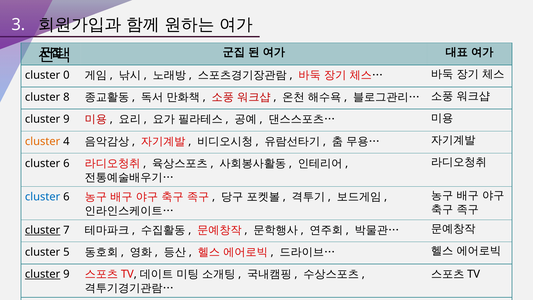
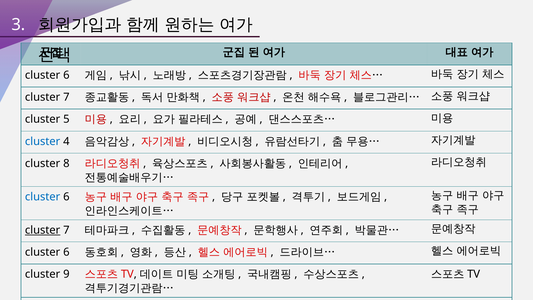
0 at (66, 75): 0 -> 6
8 at (66, 97): 8 -> 7
9 at (66, 119): 9 -> 5
cluster at (43, 141) colour: orange -> blue
6 at (66, 163): 6 -> 8
5 at (66, 252): 5 -> 6
cluster at (43, 274) underline: present -> none
